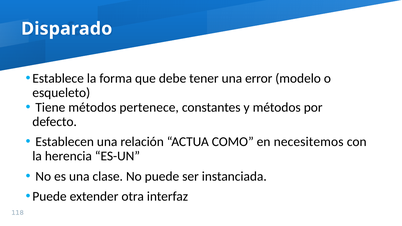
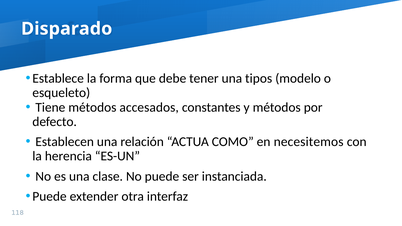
error: error -> tipos
pertenece: pertenece -> accesados
